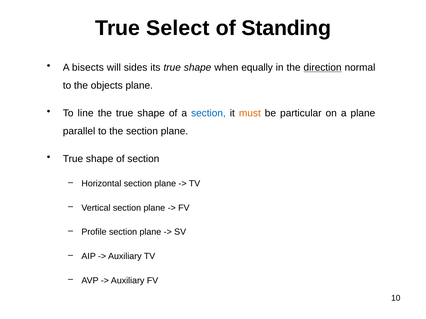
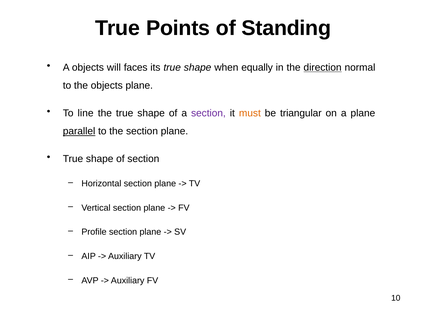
Select: Select -> Points
A bisects: bisects -> objects
sides: sides -> faces
section at (208, 113) colour: blue -> purple
particular: particular -> triangular
parallel underline: none -> present
